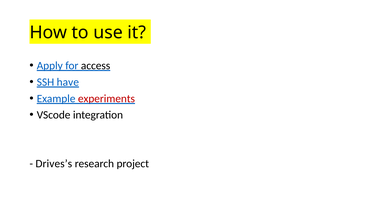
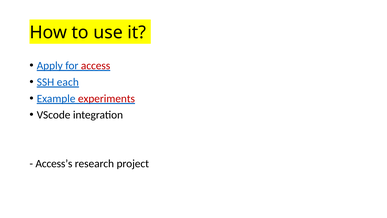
access colour: black -> red
have: have -> each
Drives’s: Drives’s -> Access’s
